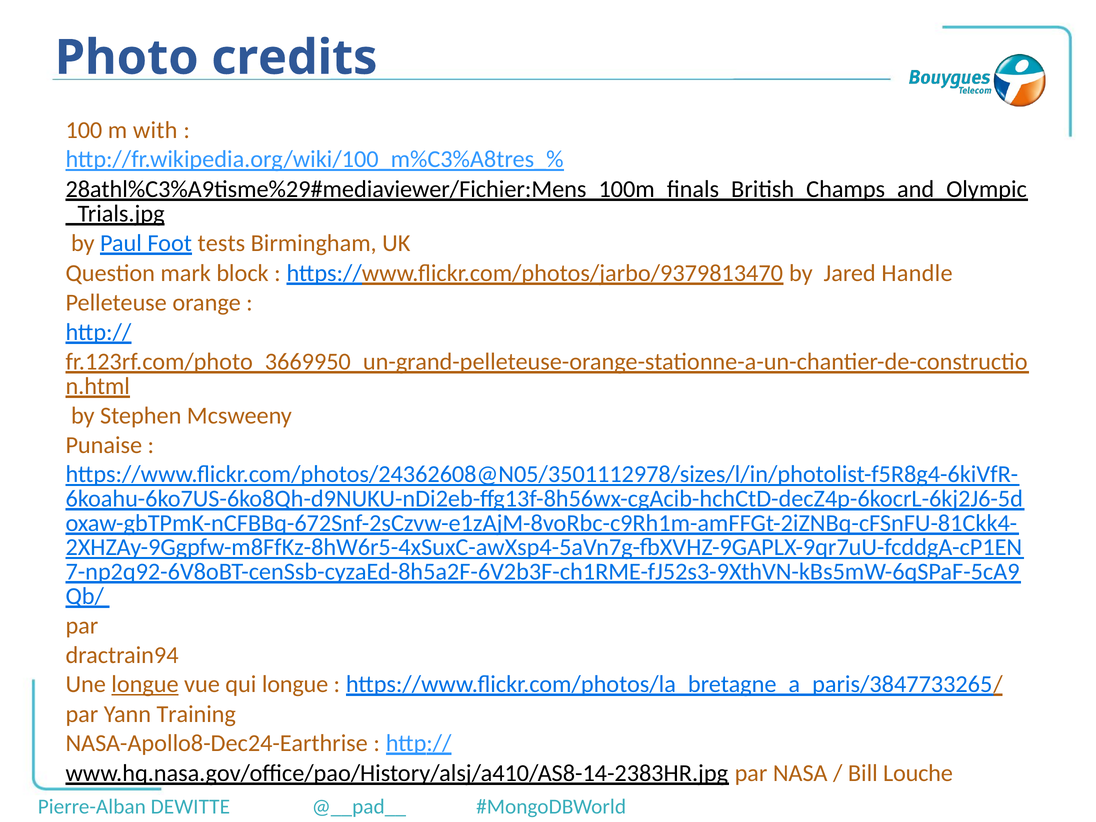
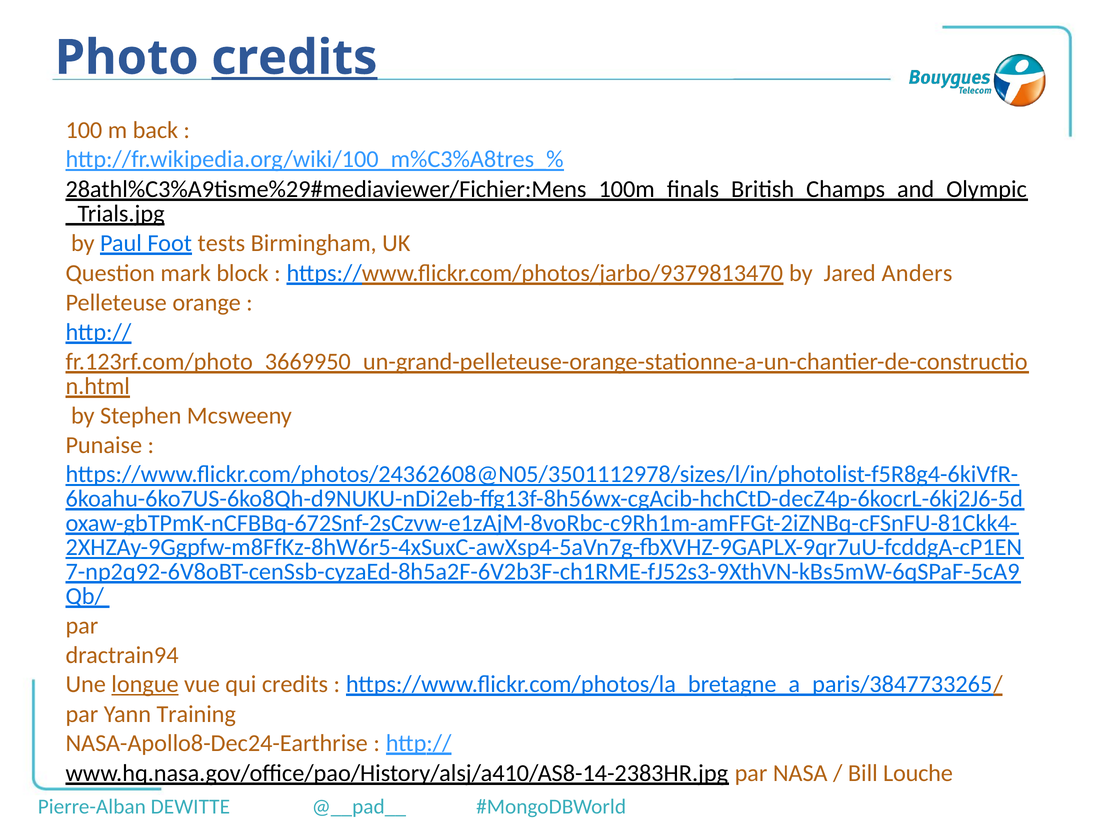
credits at (294, 58) underline: none -> present
with: with -> back
Handle: Handle -> Anders
qui longue: longue -> credits
